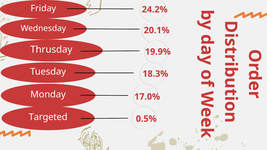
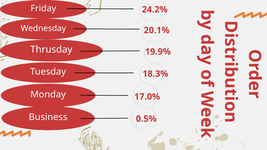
Targeted: Targeted -> Business
